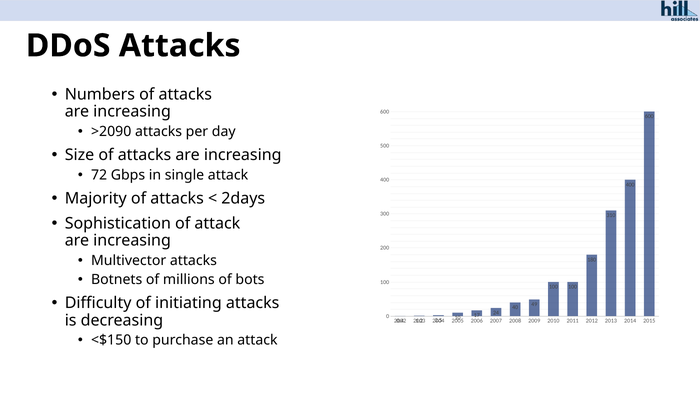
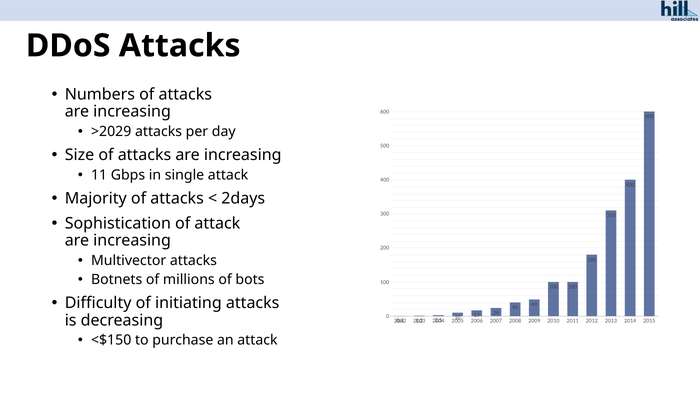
>2090: >2090 -> >2029
72: 72 -> 11
